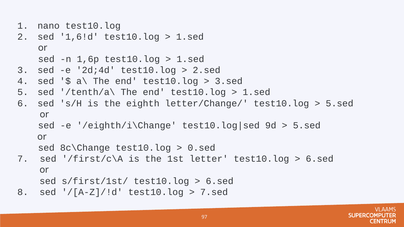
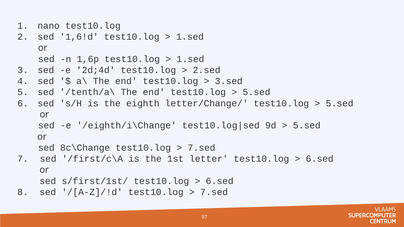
1.sed at (256, 92): 1.sed -> 5.sed
0.sed at (202, 148): 0.sed -> 7.sed
